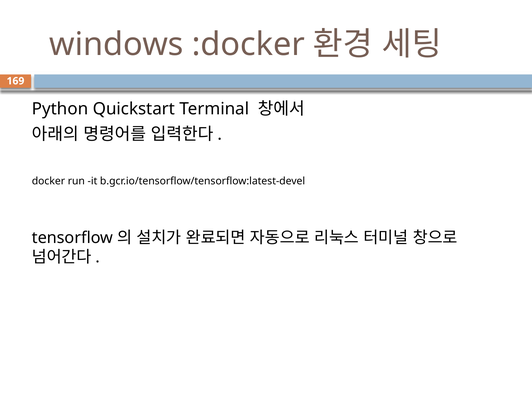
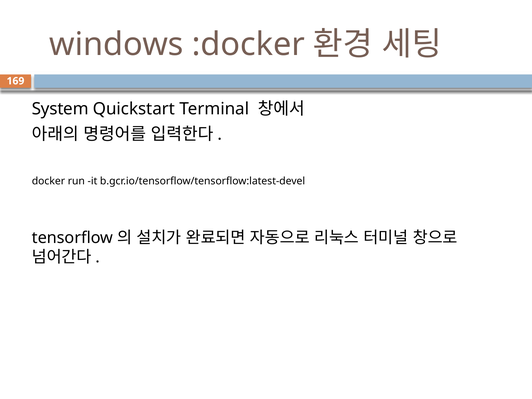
Python: Python -> System
